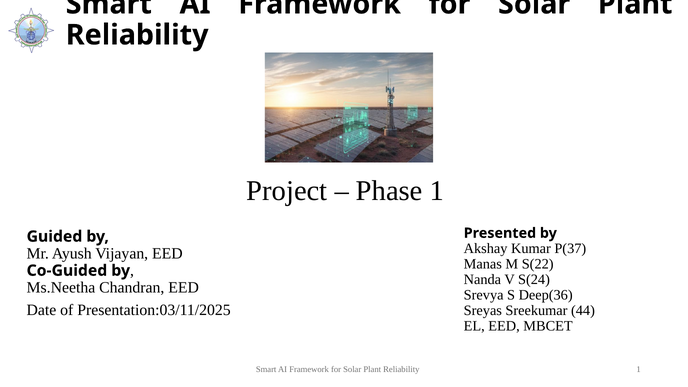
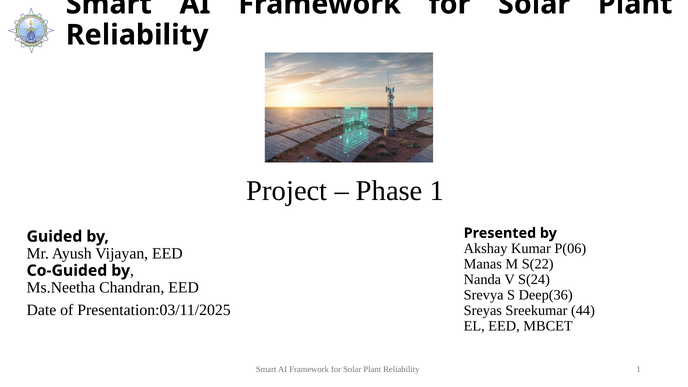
P(37: P(37 -> P(06
